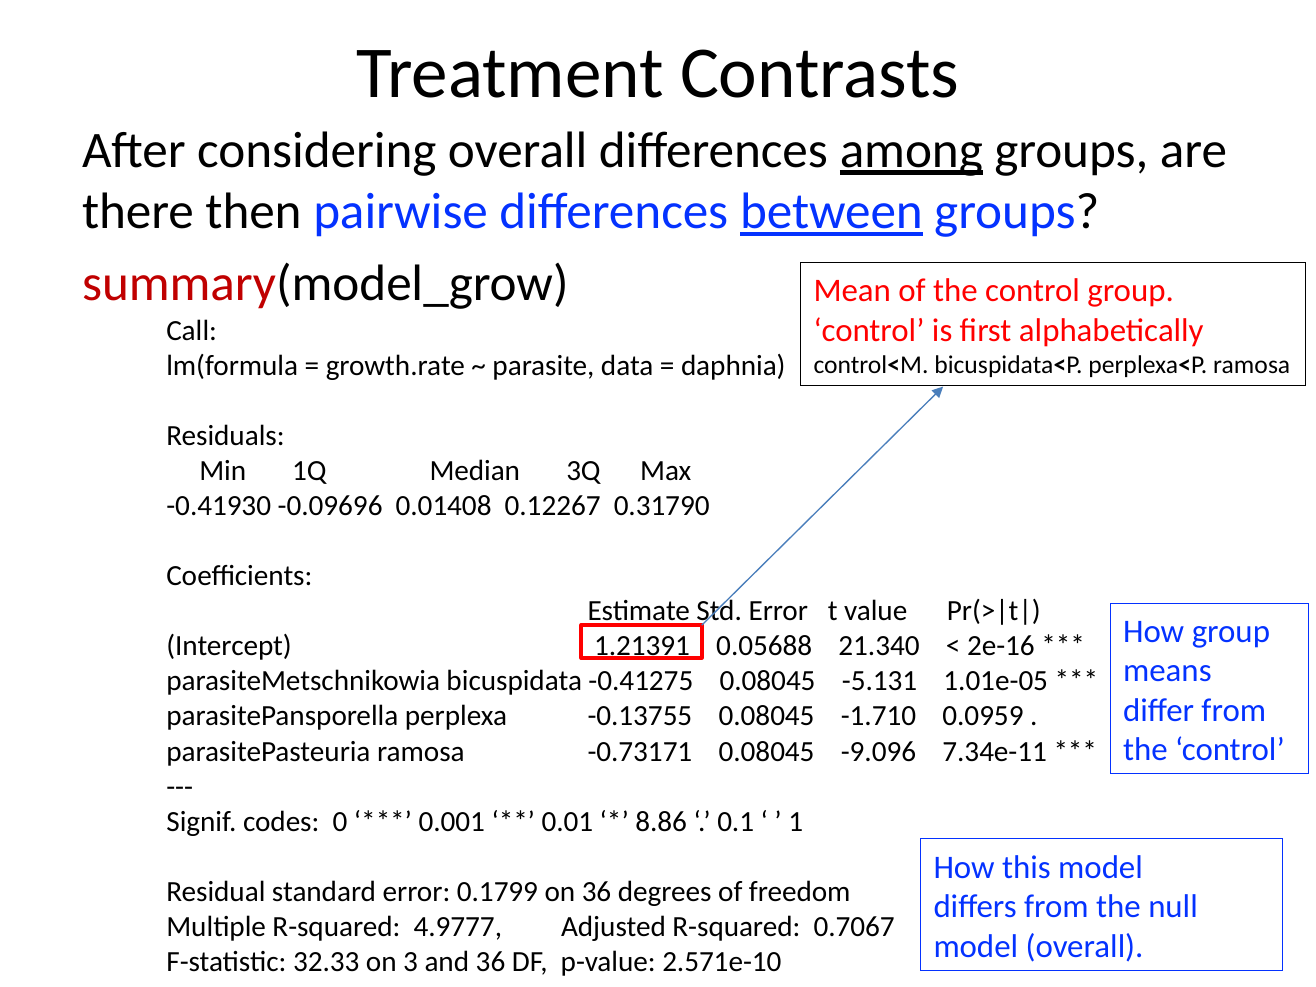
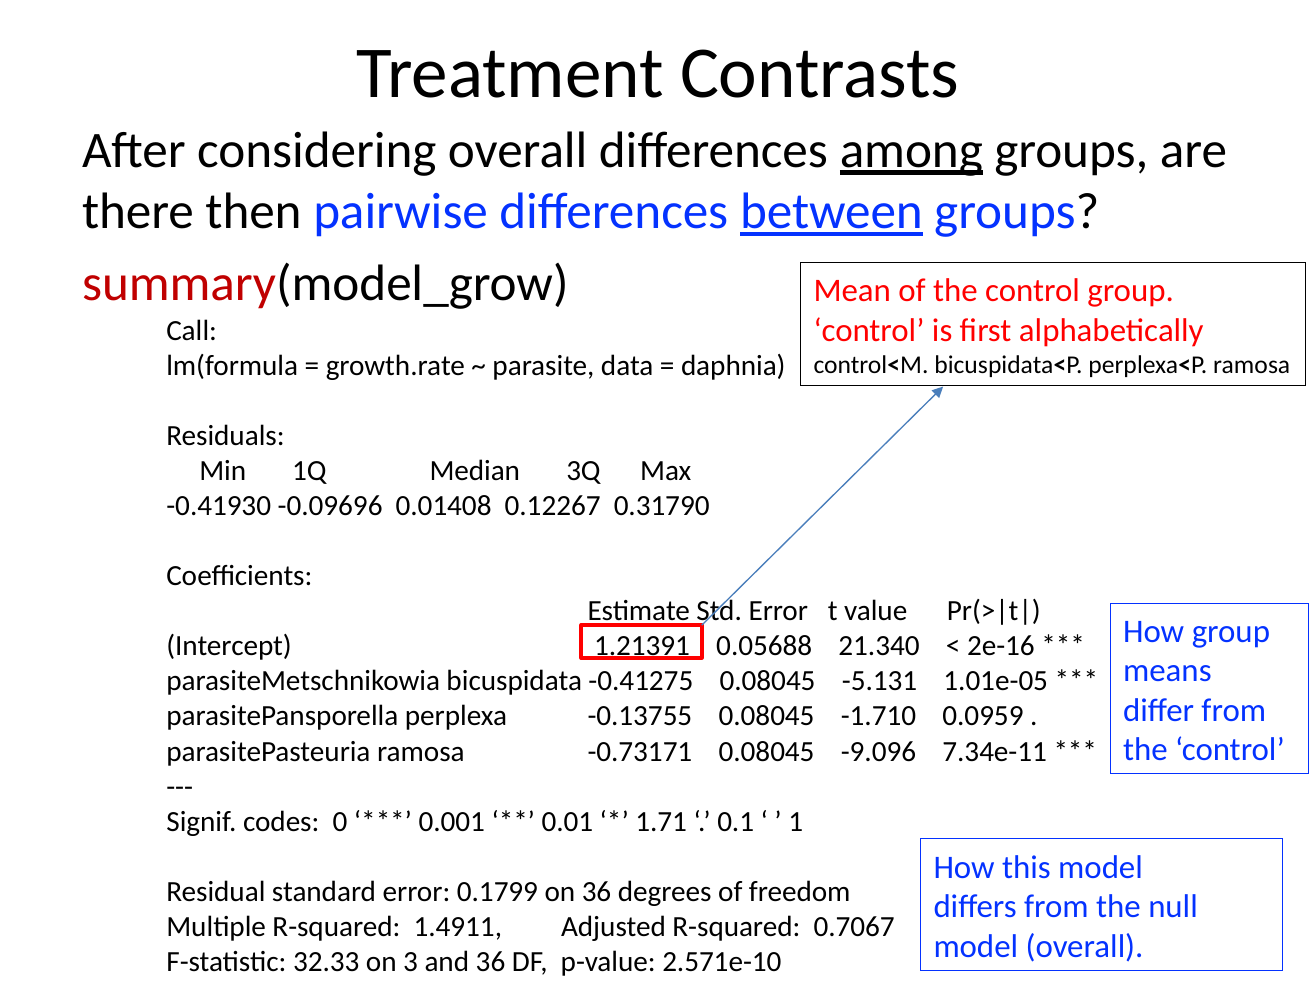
8.86: 8.86 -> 1.71
4.9777: 4.9777 -> 1.4911
